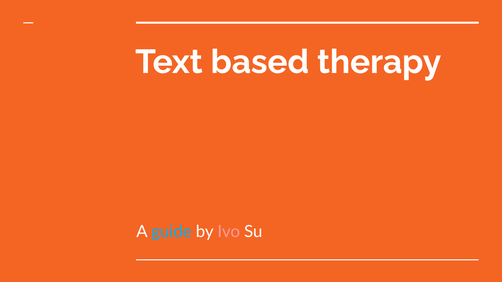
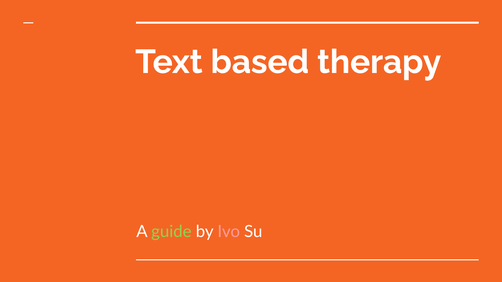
guide colour: light blue -> light green
